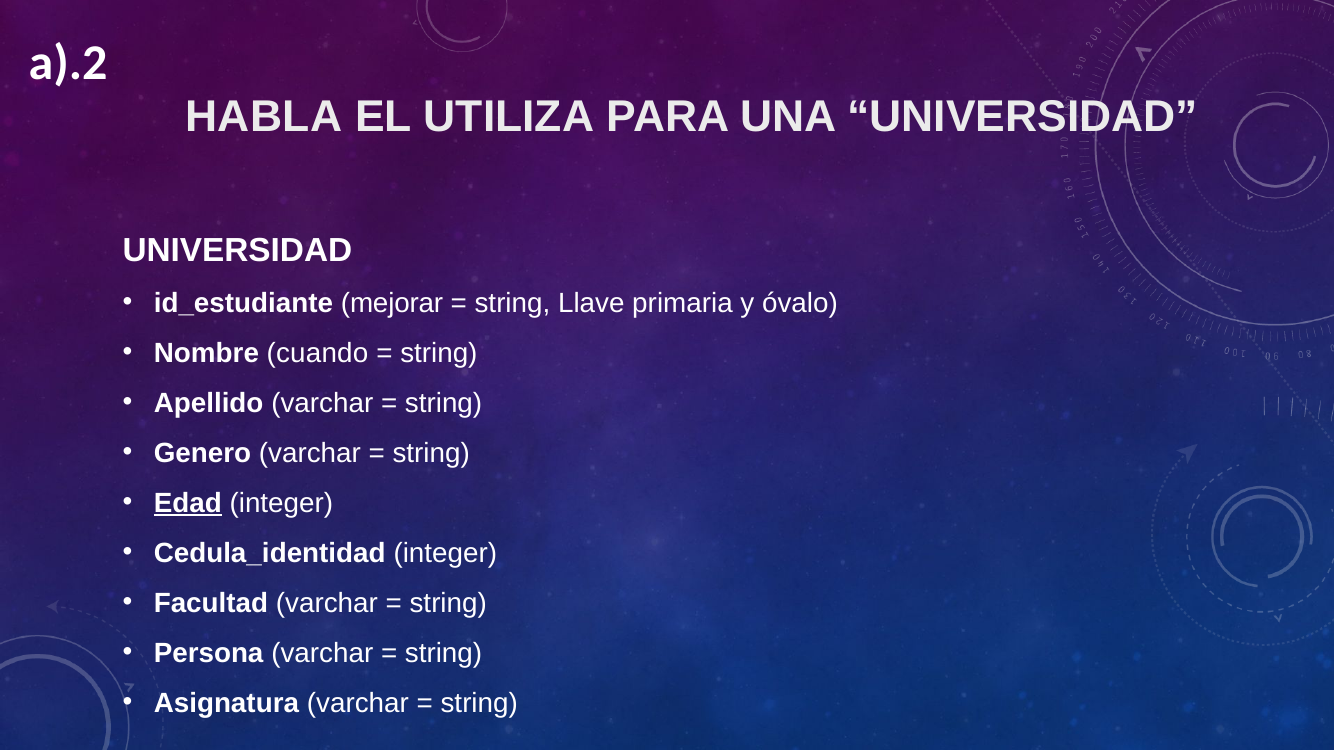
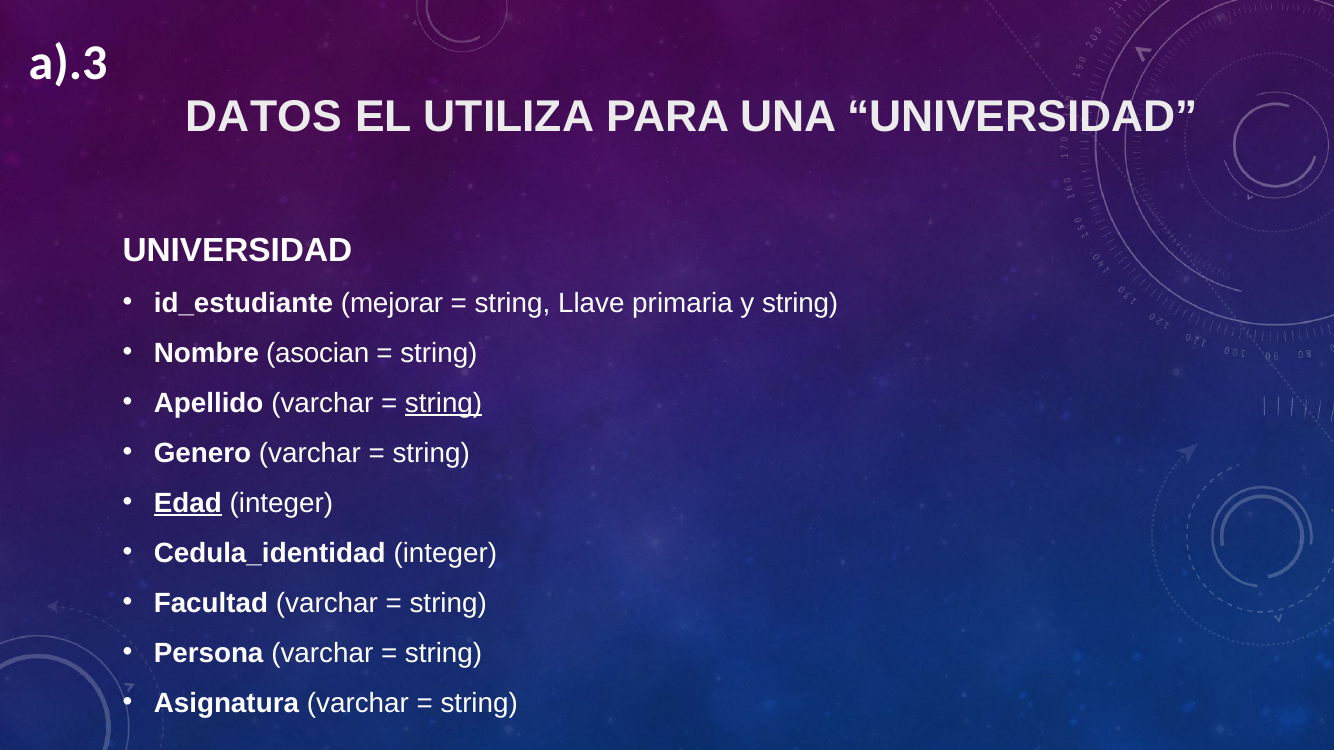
a).2: a).2 -> a).3
HABLA: HABLA -> DATOS
y óvalo: óvalo -> string
cuando: cuando -> asocian
string at (444, 403) underline: none -> present
